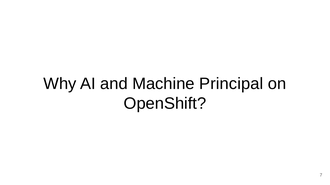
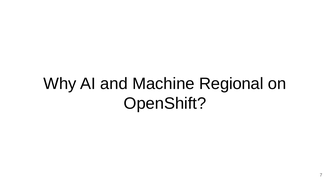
Principal: Principal -> Regional
